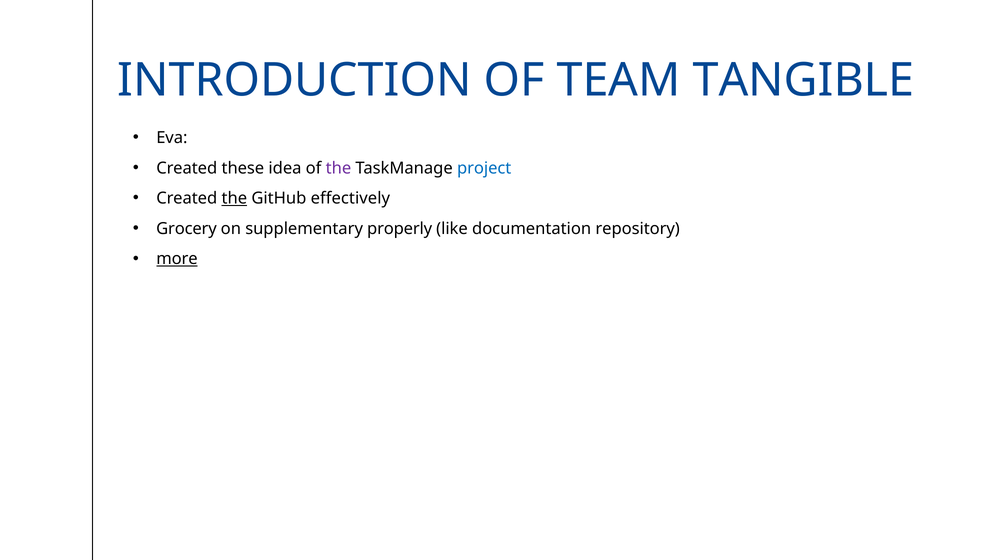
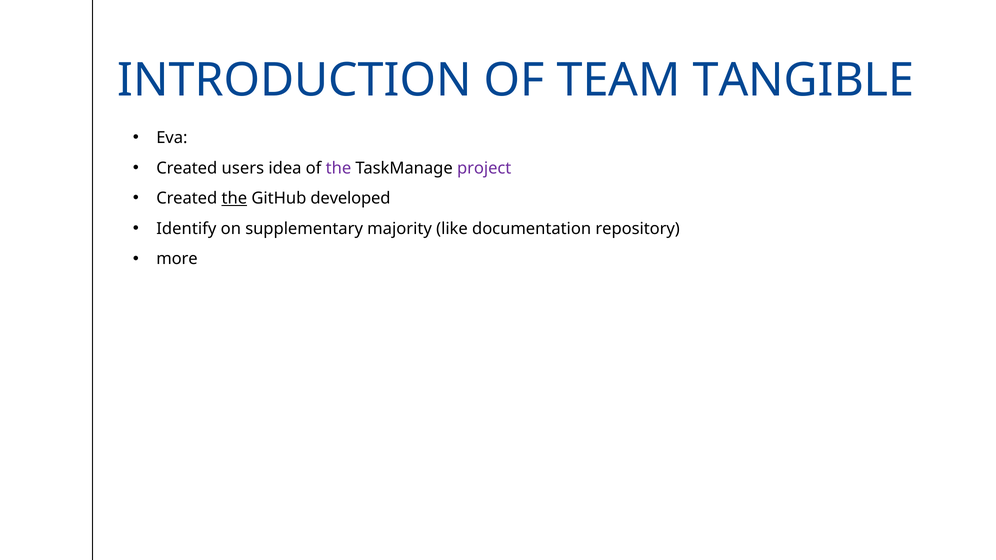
these: these -> users
project colour: blue -> purple
effectively: effectively -> developed
Grocery: Grocery -> Identify
properly: properly -> majority
more underline: present -> none
